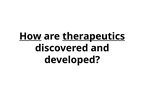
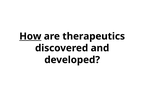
therapeutics underline: present -> none
